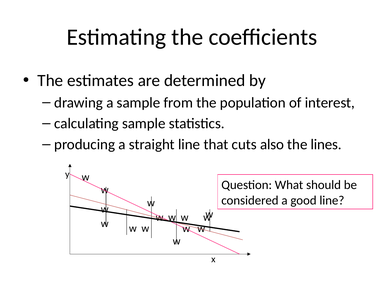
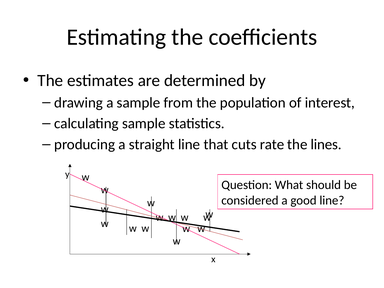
also: also -> rate
